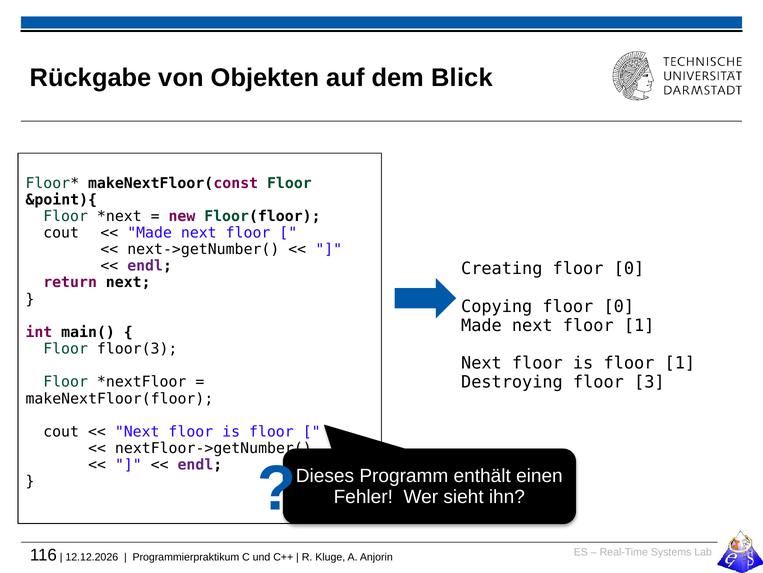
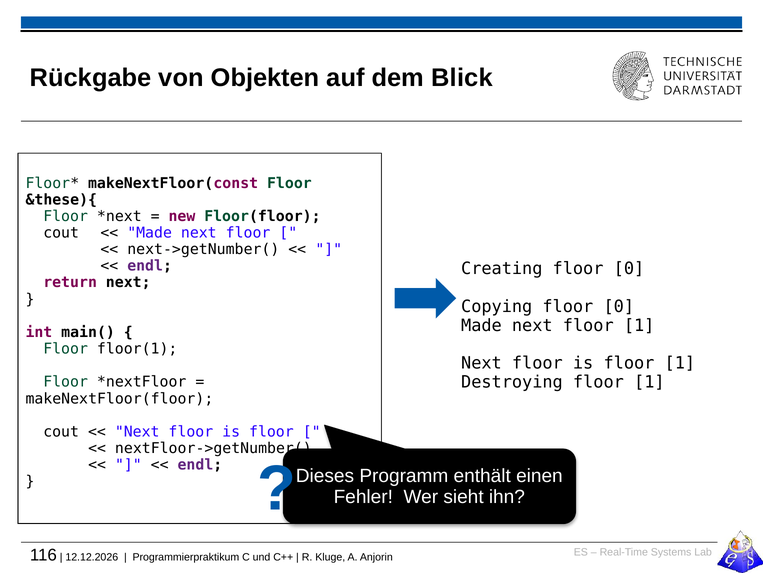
&point){: &point){ -> &these){
floor(3: floor(3 -> floor(1
Destroying floor 3: 3 -> 1
